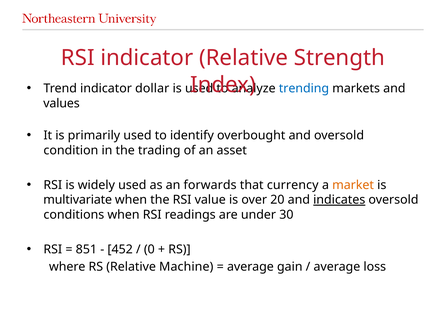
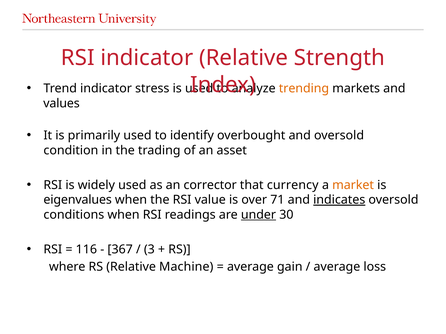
dollar: dollar -> stress
trending colour: blue -> orange
forwards: forwards -> corrector
multivariate: multivariate -> eigenvalues
20: 20 -> 71
under underline: none -> present
851: 851 -> 116
452: 452 -> 367
0: 0 -> 3
